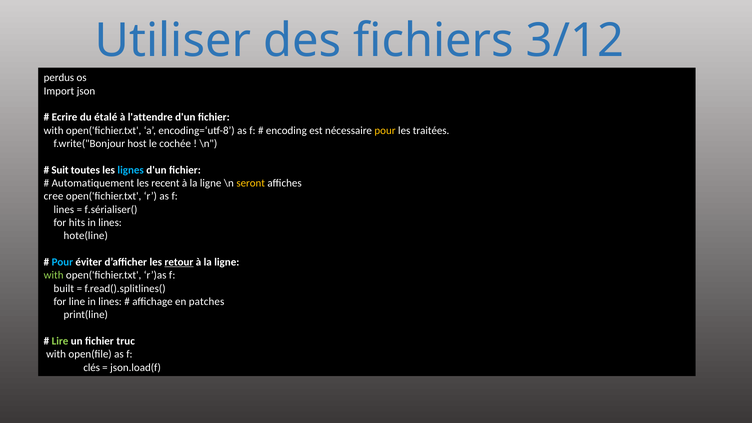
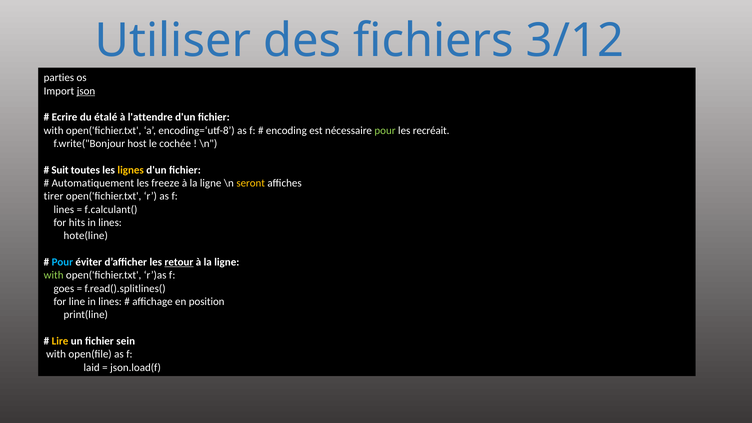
perdus: perdus -> parties
json underline: none -> present
pour at (385, 131) colour: yellow -> light green
traitées: traitées -> recréait
lignes colour: light blue -> yellow
recent: recent -> freeze
cree: cree -> tirer
f.sérialiser(: f.sérialiser( -> f.calculant(
built: built -> goes
patches: patches -> position
Lire colour: light green -> yellow
truc: truc -> sein
clés: clés -> laid
